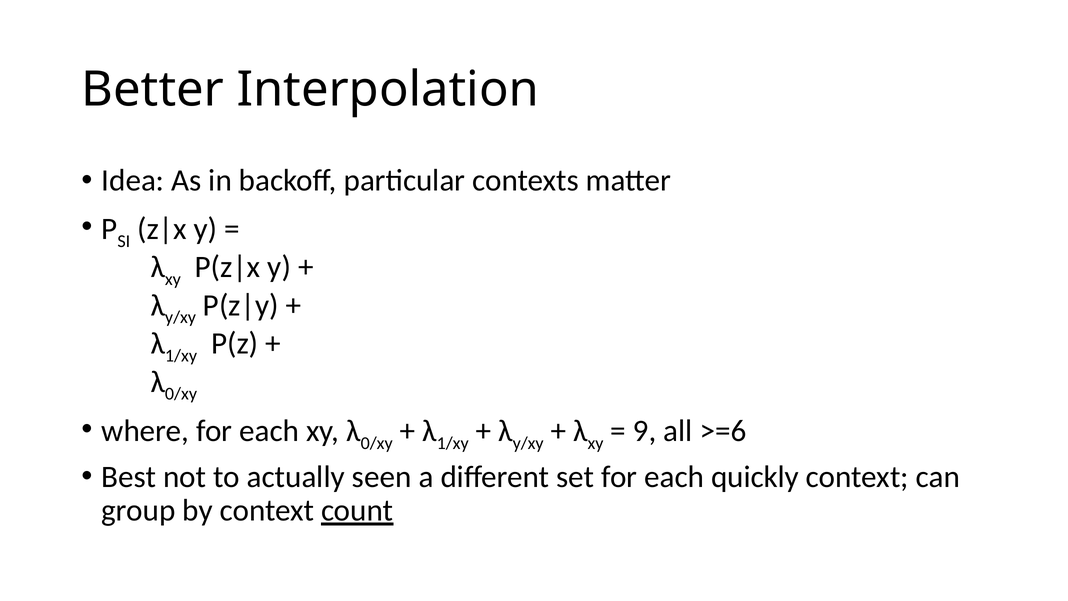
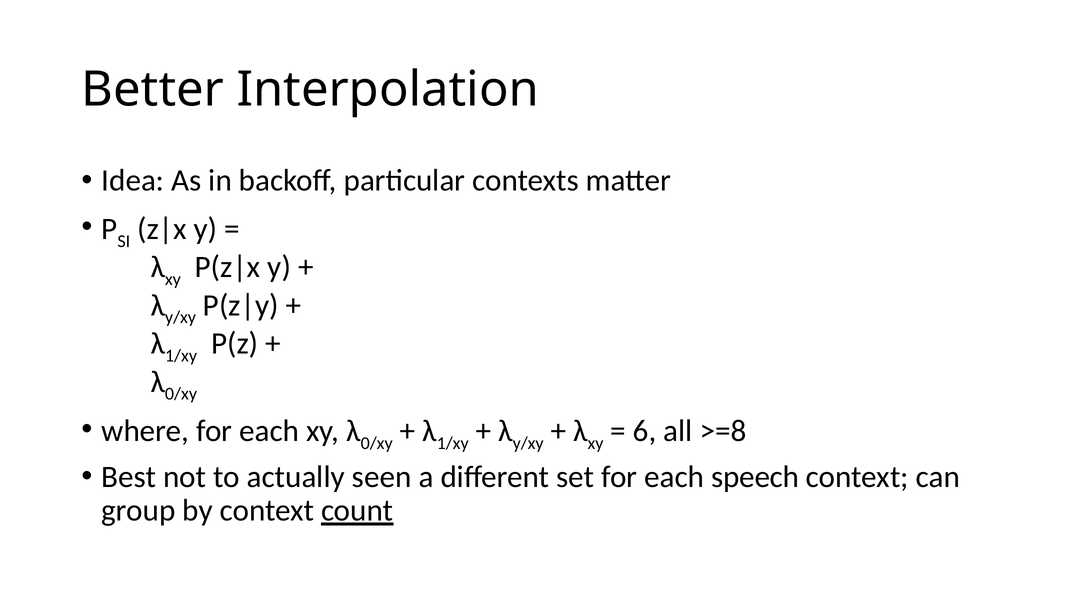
9: 9 -> 6
>=6: >=6 -> >=8
quickly: quickly -> speech
